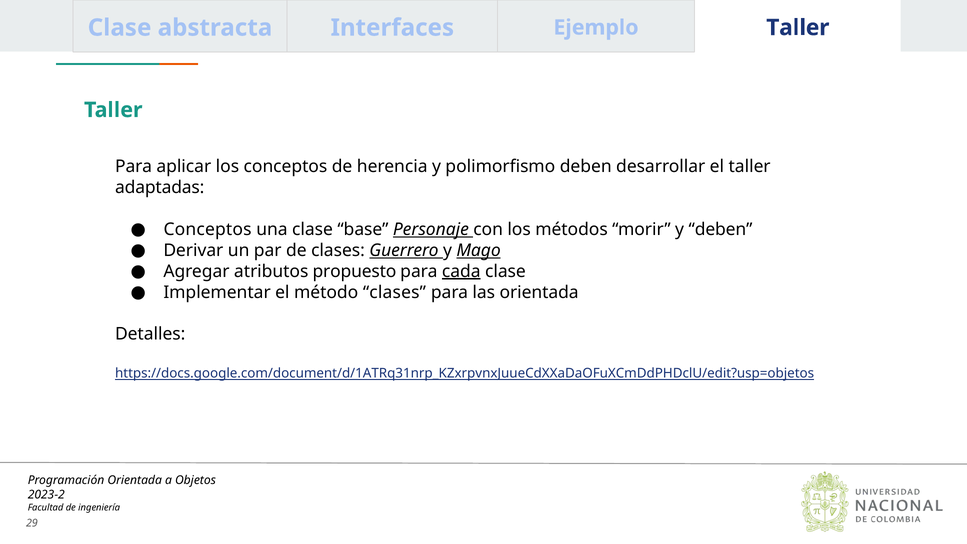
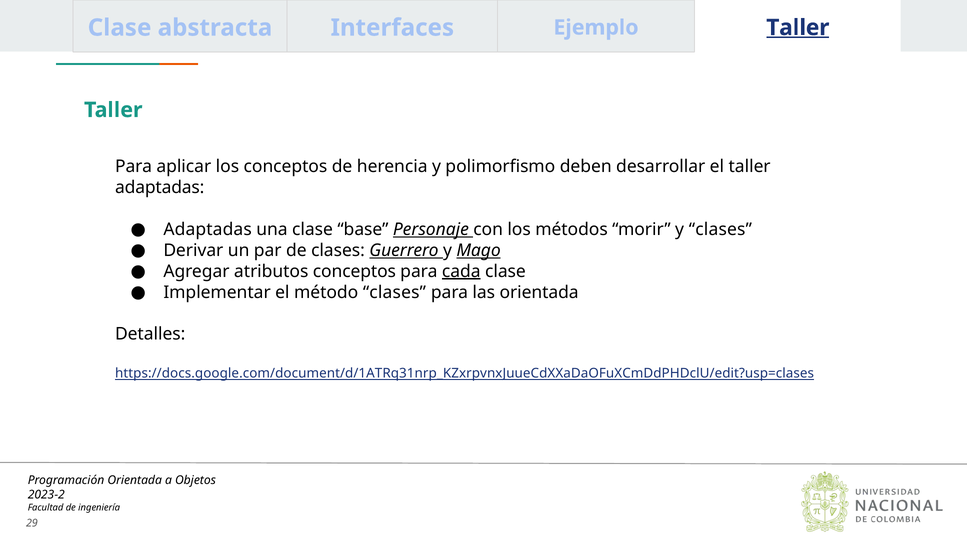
Taller at (798, 28) underline: none -> present
Conceptos at (208, 229): Conceptos -> Adaptadas
y deben: deben -> clases
atributos propuesto: propuesto -> conceptos
https://docs.google.com/document/d/1ATRq31nrp_KZxrpvnxJuueCdXXaDaOFuXCmDdPHDclU/edit?usp=objetos: https://docs.google.com/document/d/1ATRq31nrp_KZxrpvnxJuueCdXXaDaOFuXCmDdPHDclU/edit?usp=objetos -> https://docs.google.com/document/d/1ATRq31nrp_KZxrpvnxJuueCdXXaDaOFuXCmDdPHDclU/edit?usp=clases
